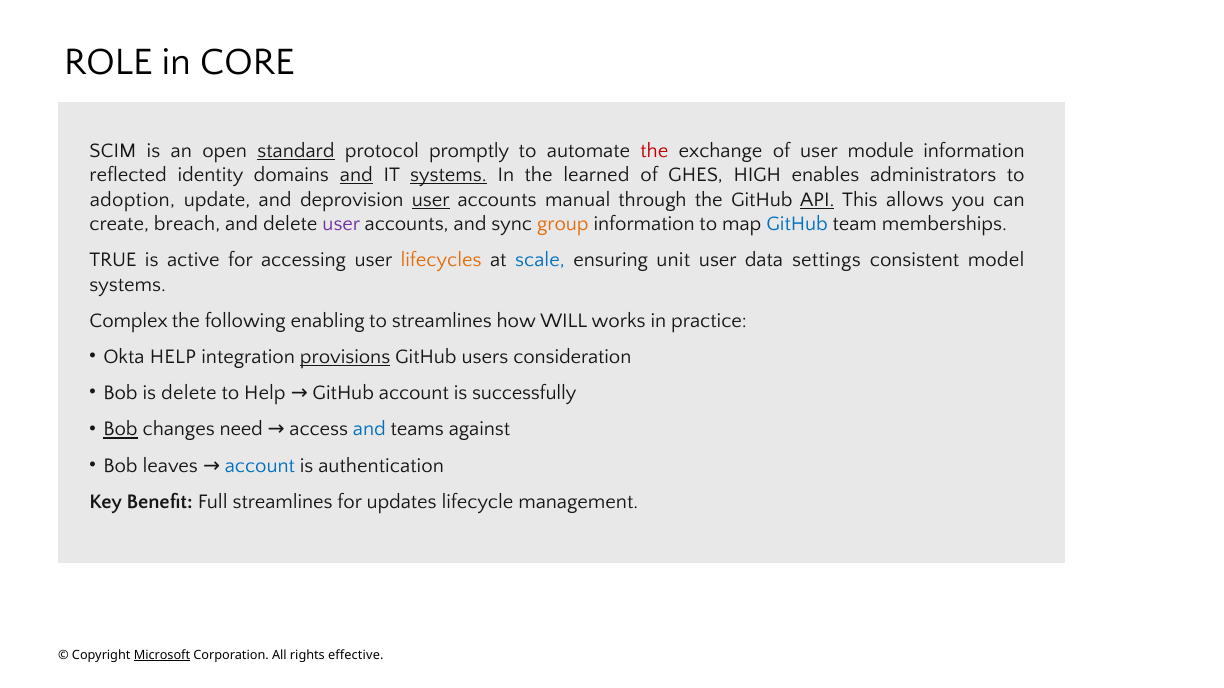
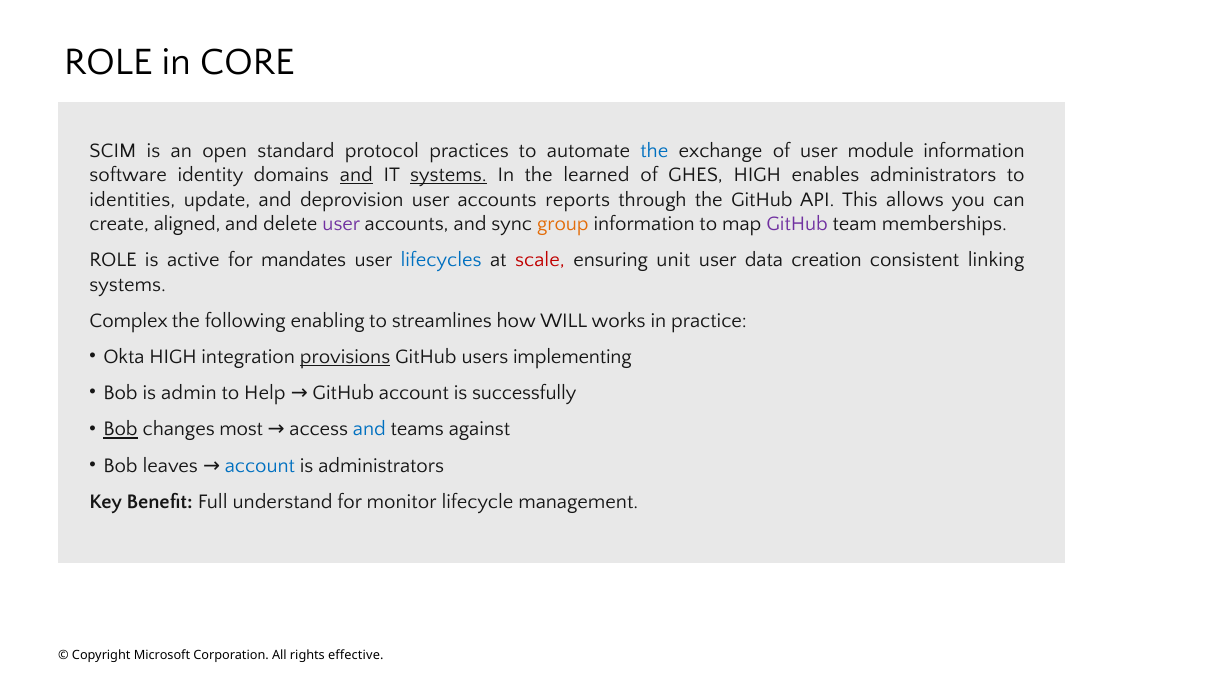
standard underline: present -> none
promptly: promptly -> practices
the at (654, 151) colour: red -> blue
reflected: reflected -> software
adoption: adoption -> identities
user at (431, 200) underline: present -> none
manual: manual -> reports
API underline: present -> none
breach: breach -> aligned
GitHub at (797, 224) colour: blue -> purple
TRUE at (113, 260): TRUE -> ROLE
accessing: accessing -> mandates
lifecycles colour: orange -> blue
scale colour: blue -> red
settings: settings -> creation
model: model -> linking
Okta HELP: HELP -> HIGH
consideration: consideration -> implementing
is delete: delete -> admin
need: need -> most
is authentication: authentication -> administrators
Full streamlines: streamlines -> understand
updates: updates -> monitor
Microsoft underline: present -> none
